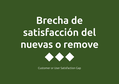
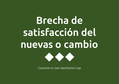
remove: remove -> cambio
